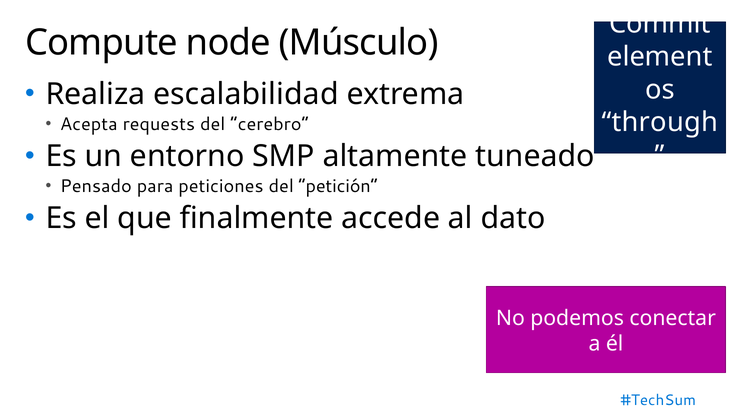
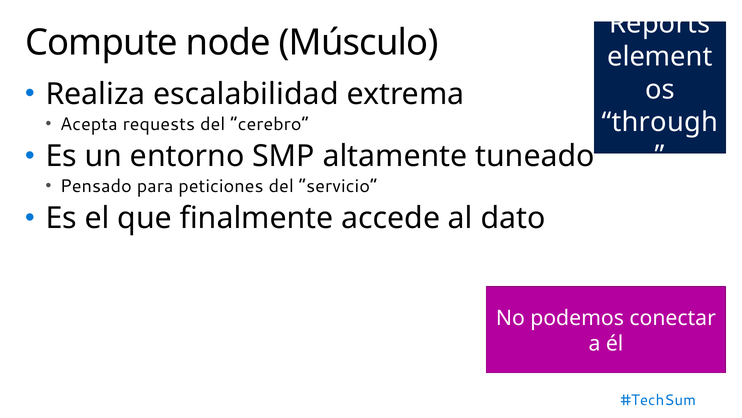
Commit: Commit -> Reports
petición: petición -> servicio
